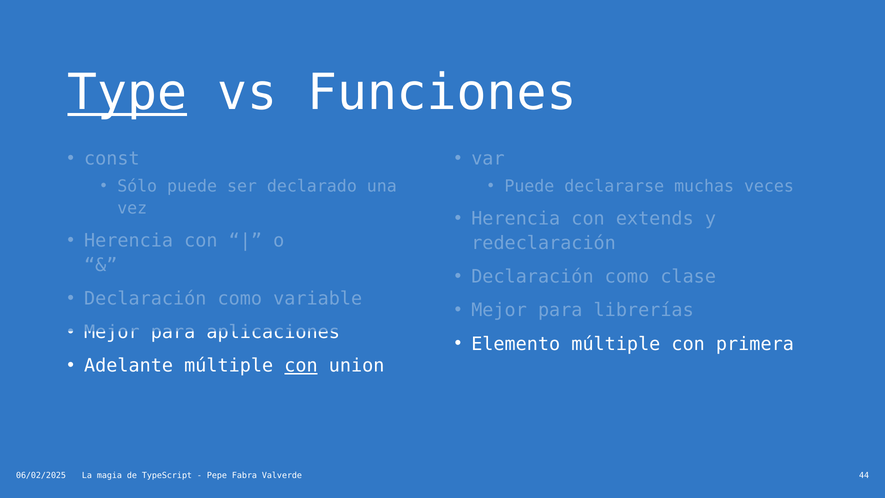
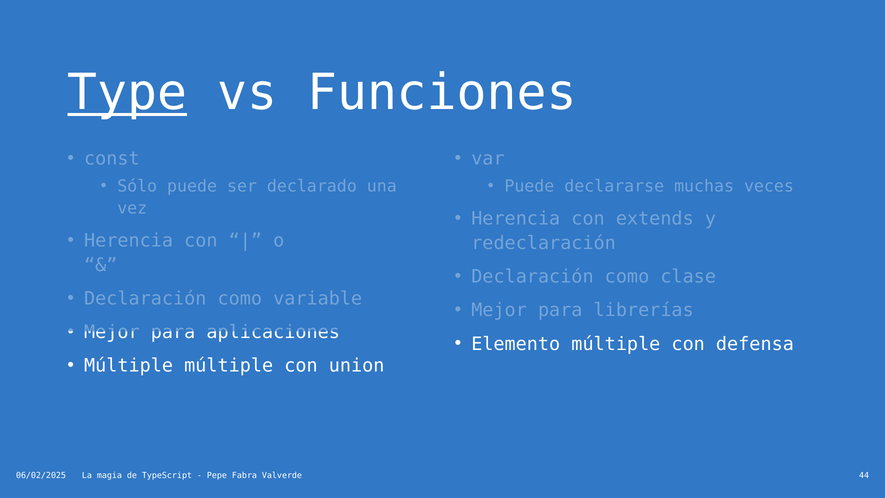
primera: primera -> defensa
Adelante at (129, 366): Adelante -> Múltiple
con at (301, 366) underline: present -> none
